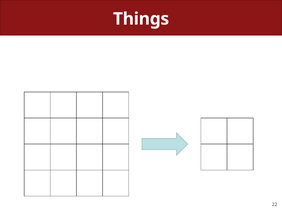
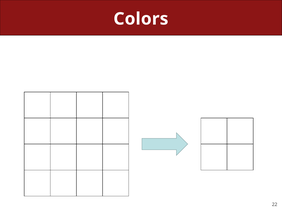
Things: Things -> Colors
